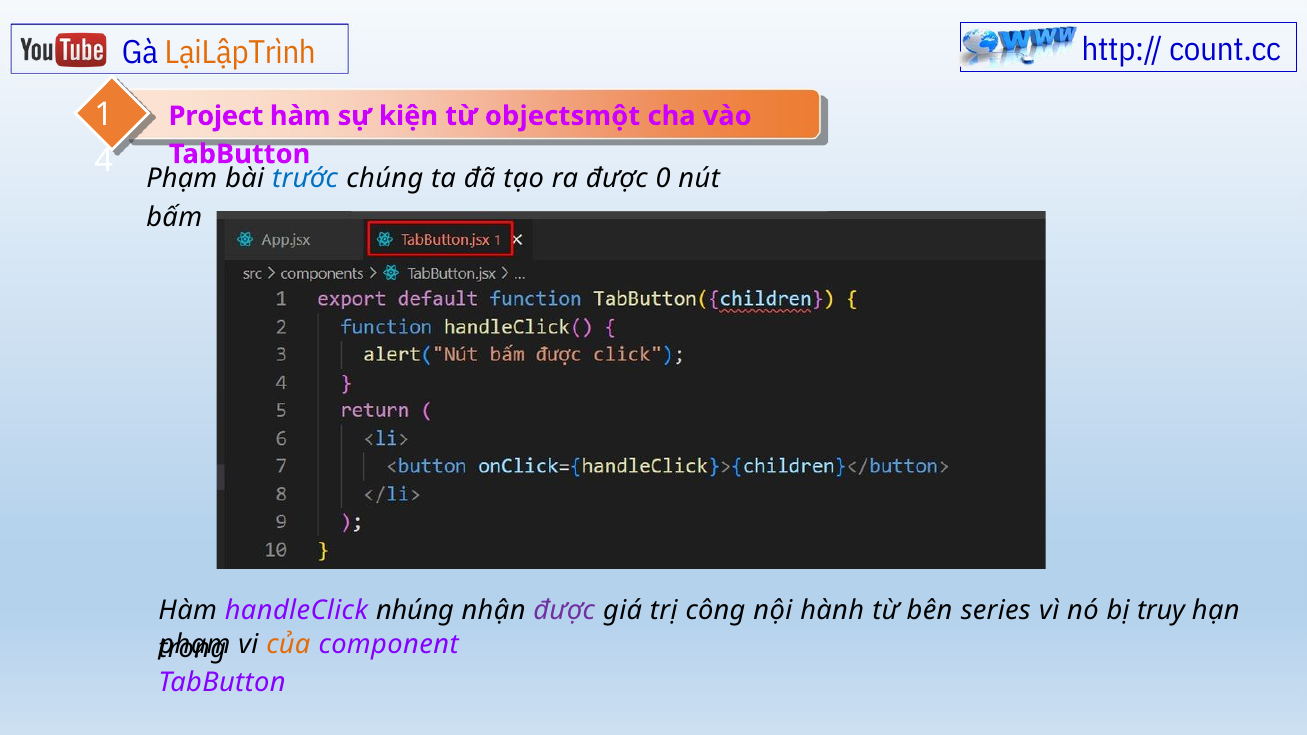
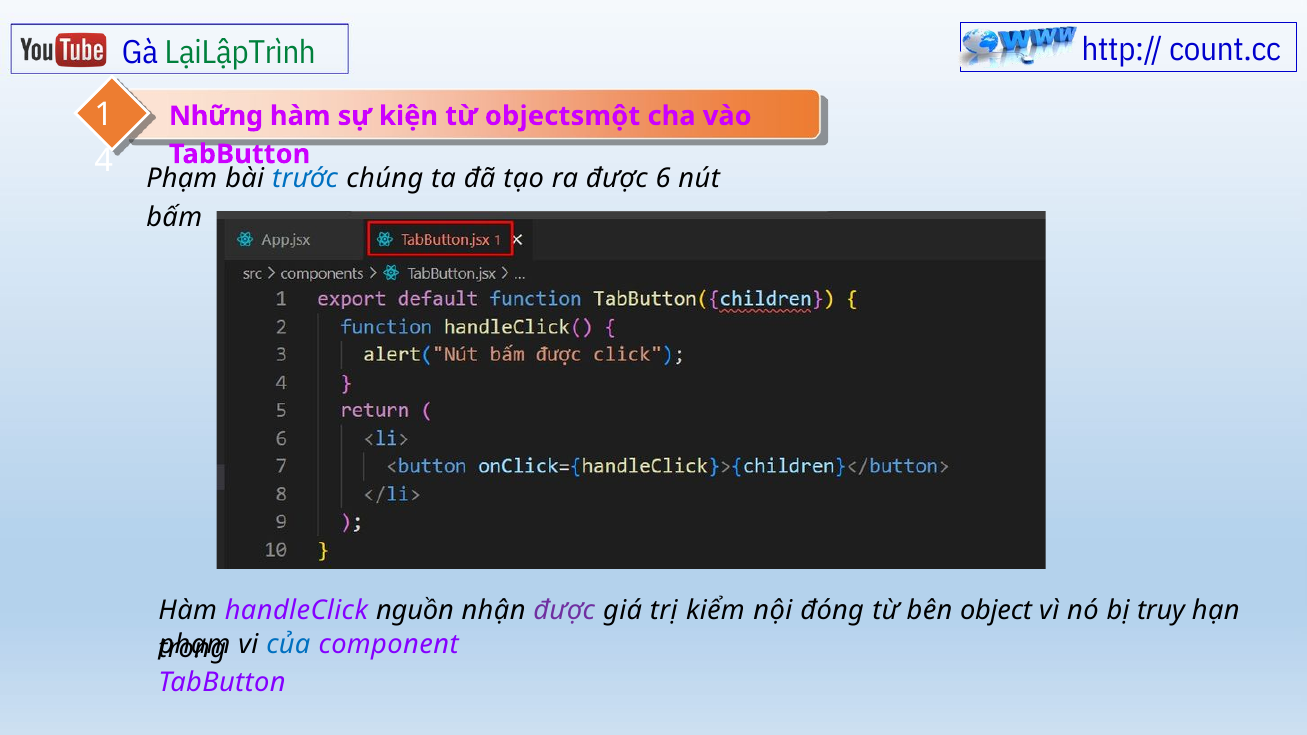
LạiLậpTrình colour: orange -> green
Project: Project -> Những
0: 0 -> 6
nhúng: nhúng -> nguồn
công: công -> kiểm
hành: hành -> đóng
series: series -> object
của colour: orange -> blue
